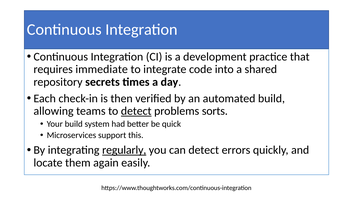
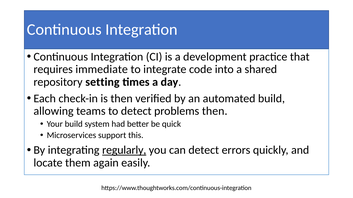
secrets: secrets -> setting
detect at (136, 111) underline: present -> none
problems sorts: sorts -> then
